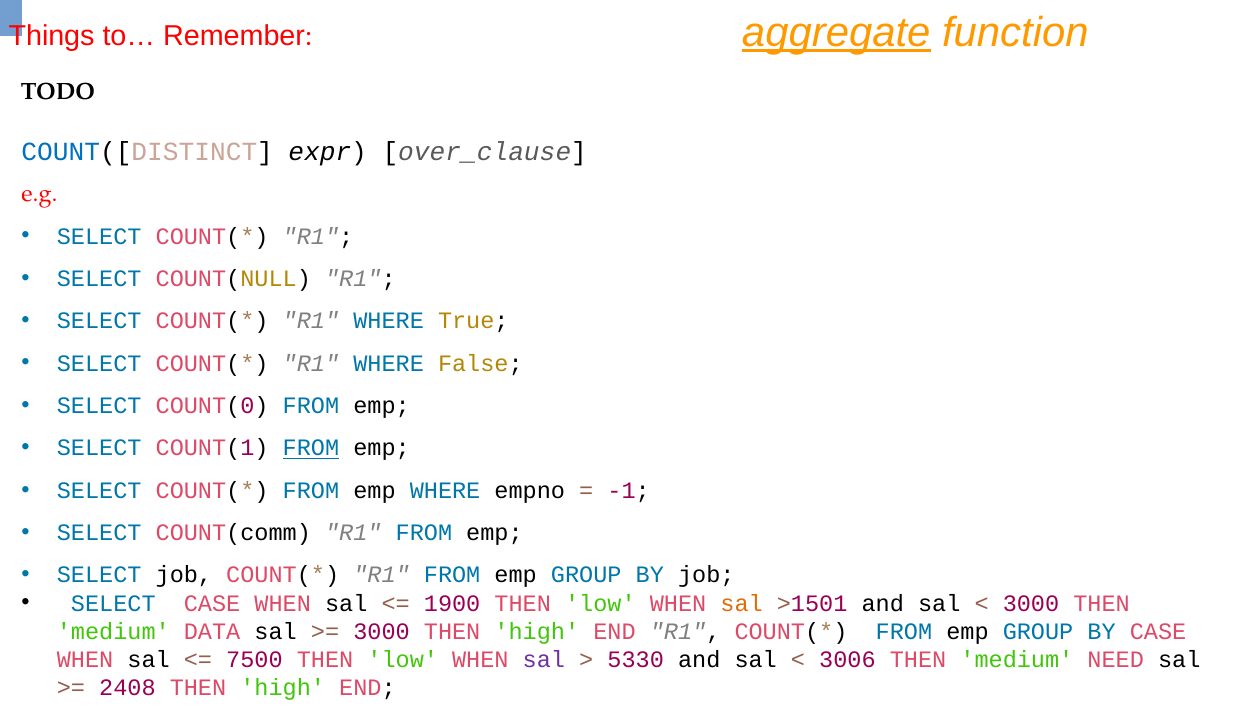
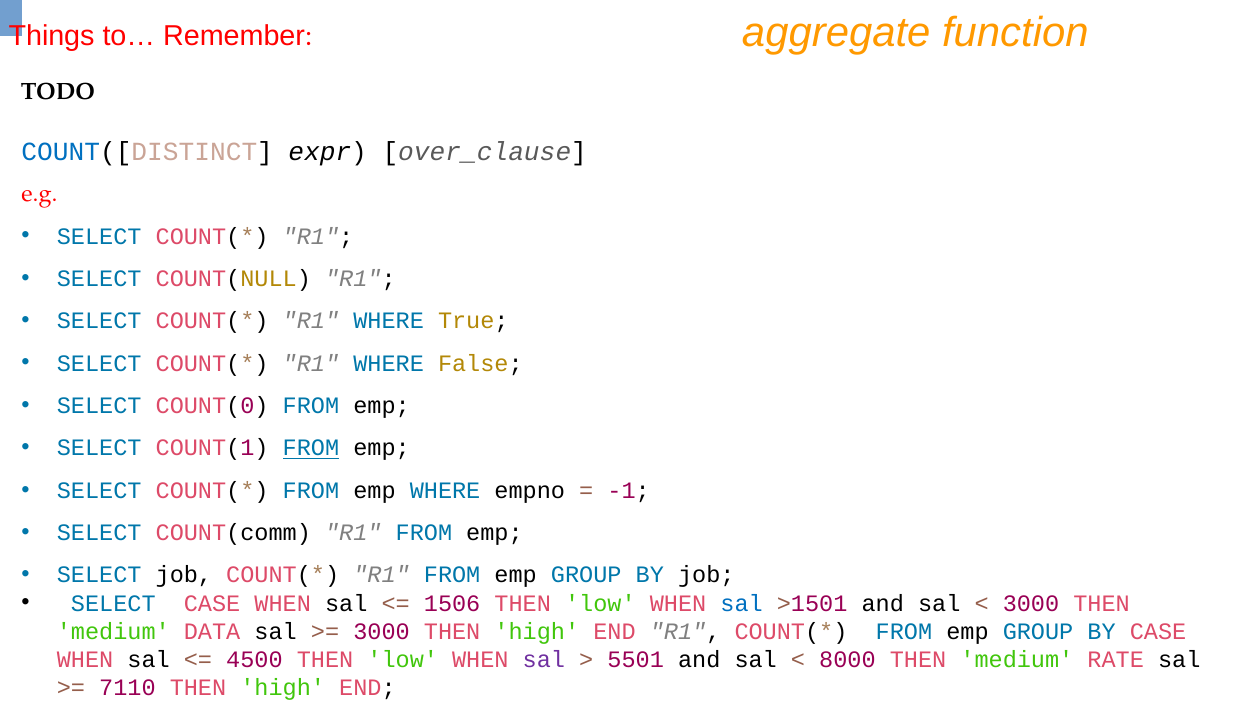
aggregate underline: present -> none
1900: 1900 -> 1506
sal at (742, 603) colour: orange -> blue
7500: 7500 -> 4500
5330: 5330 -> 5501
3006: 3006 -> 8000
NEED: NEED -> RATE
2408: 2408 -> 7110
